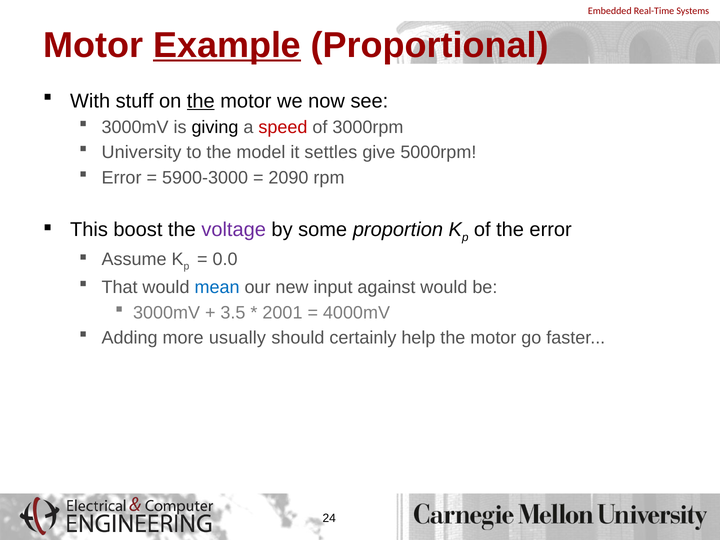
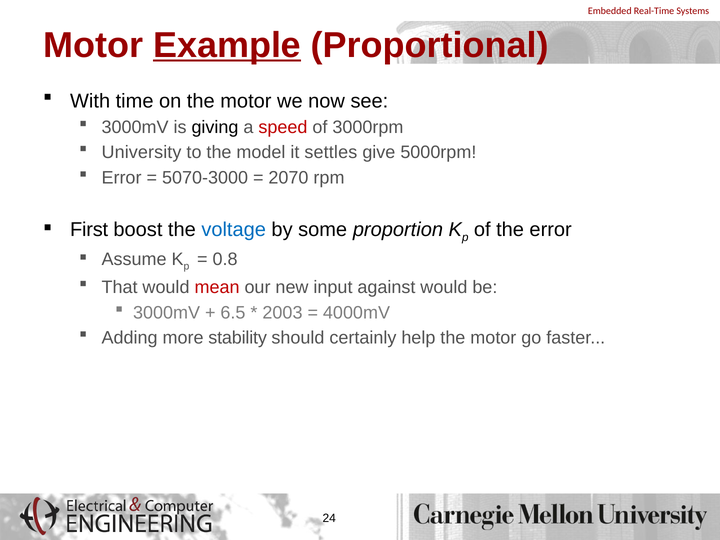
stuff: stuff -> time
the at (201, 101) underline: present -> none
5900-3000: 5900-3000 -> 5070-3000
2090: 2090 -> 2070
This: This -> First
voltage colour: purple -> blue
0.0: 0.0 -> 0.8
mean colour: blue -> red
3.5: 3.5 -> 6.5
2001: 2001 -> 2003
usually: usually -> stability
